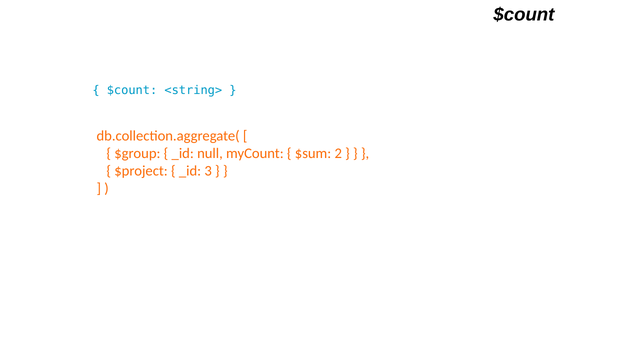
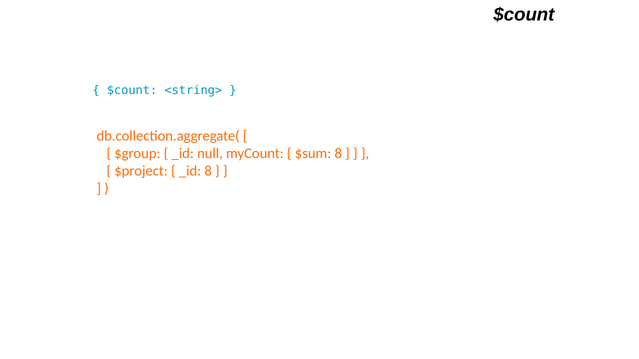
$sum 2: 2 -> 8
_id 3: 3 -> 8
